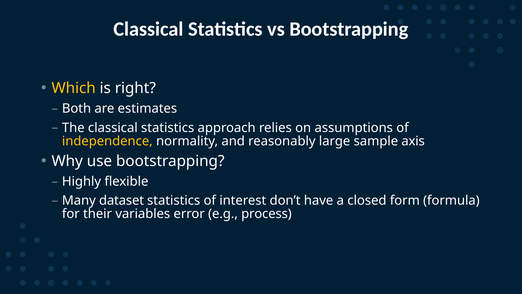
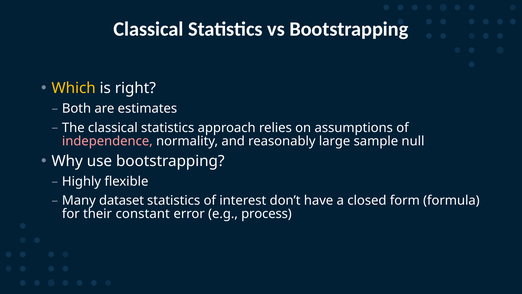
independence colour: yellow -> pink
axis: axis -> null
variables: variables -> constant
